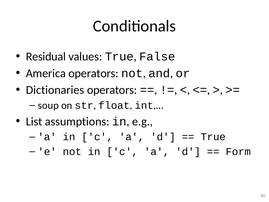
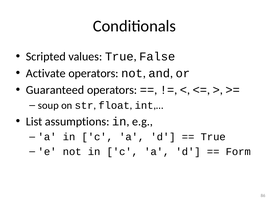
Residual: Residual -> Scripted
America: America -> Activate
Dictionaries: Dictionaries -> Guaranteed
